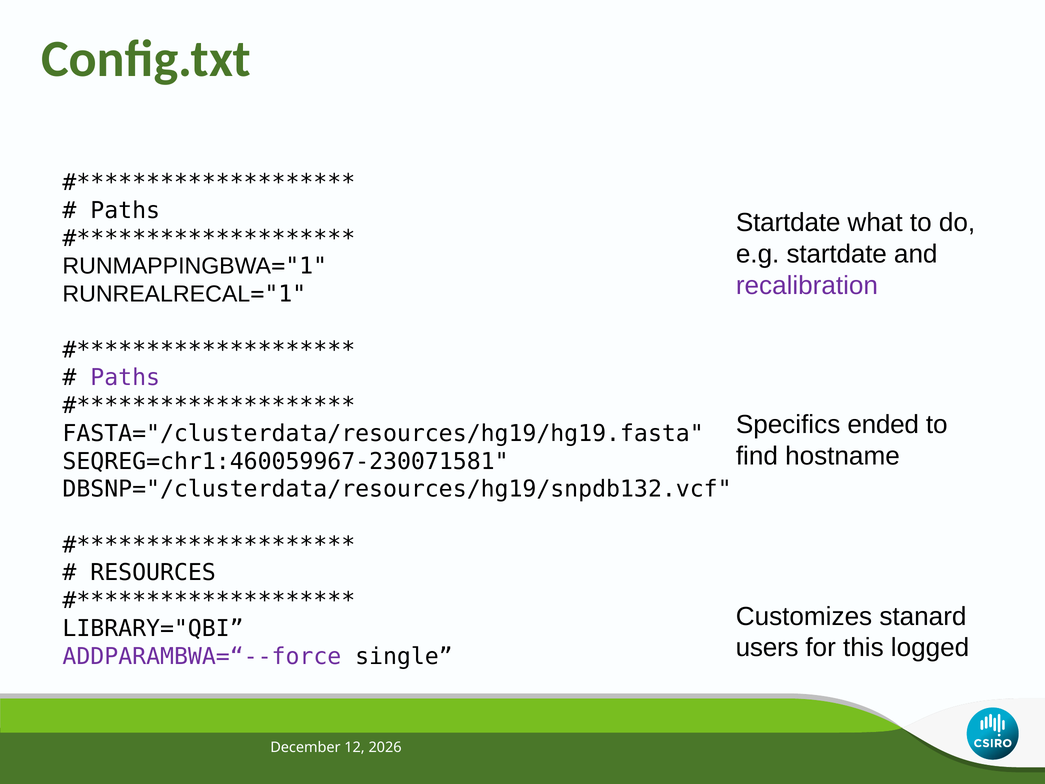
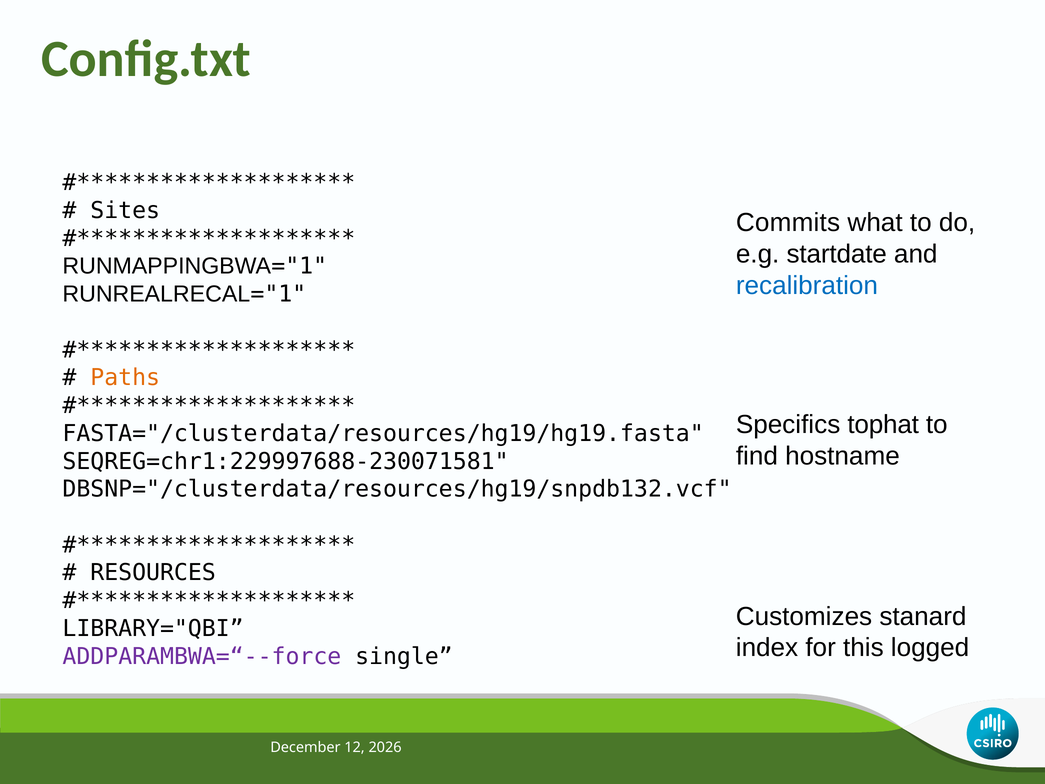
Paths at (125, 211): Paths -> Sites
Startdate at (788, 223): Startdate -> Commits
recalibration colour: purple -> blue
Paths at (125, 378) colour: purple -> orange
ended: ended -> tophat
SEQREG=chr1:460059967-230071581: SEQREG=chr1:460059967-230071581 -> SEQREG=chr1:229997688-230071581
users: users -> index
